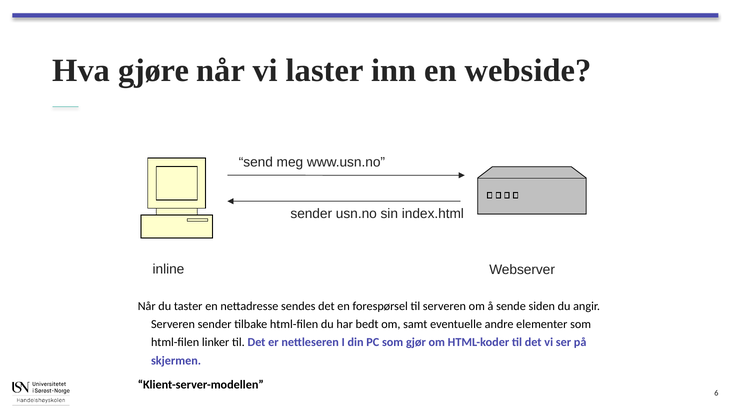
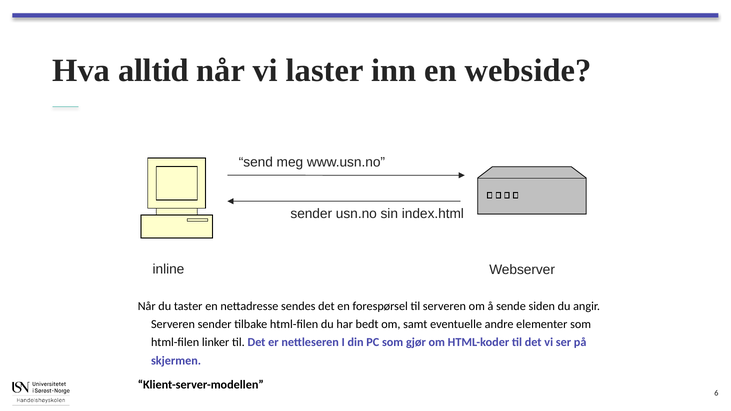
gjøre: gjøre -> alltid
